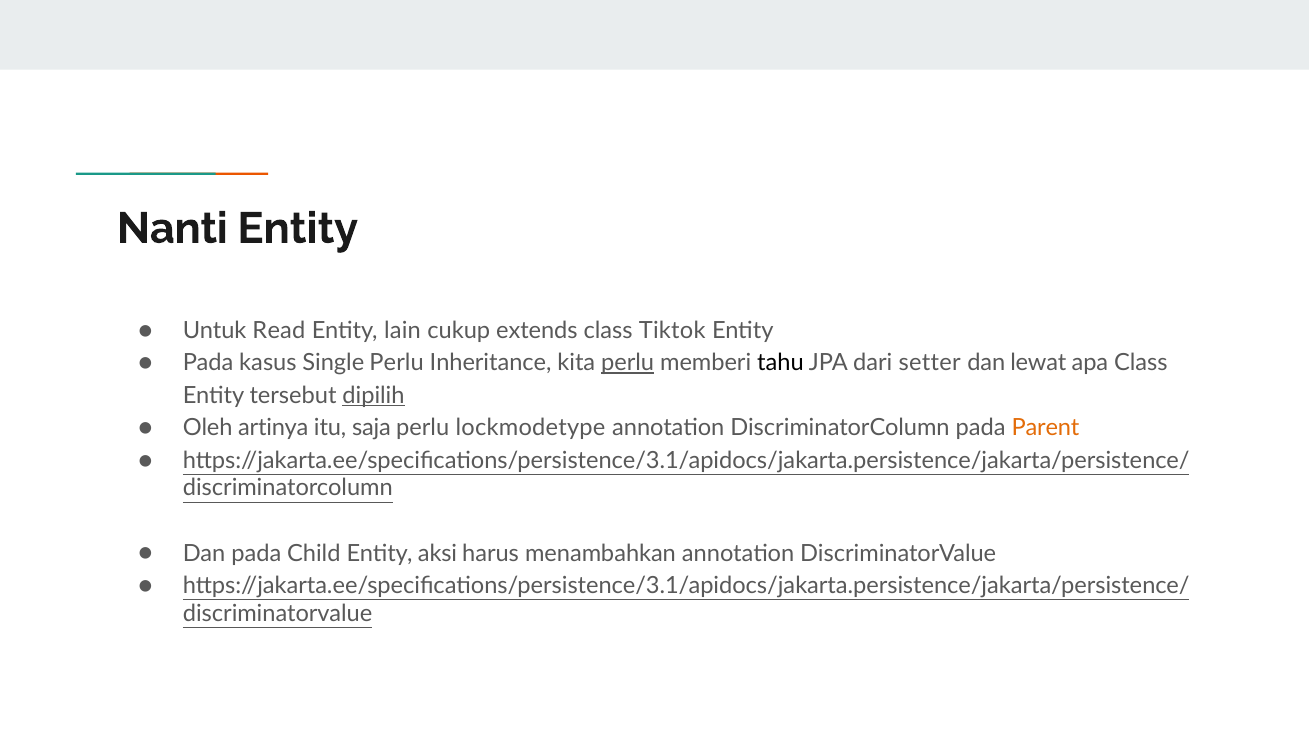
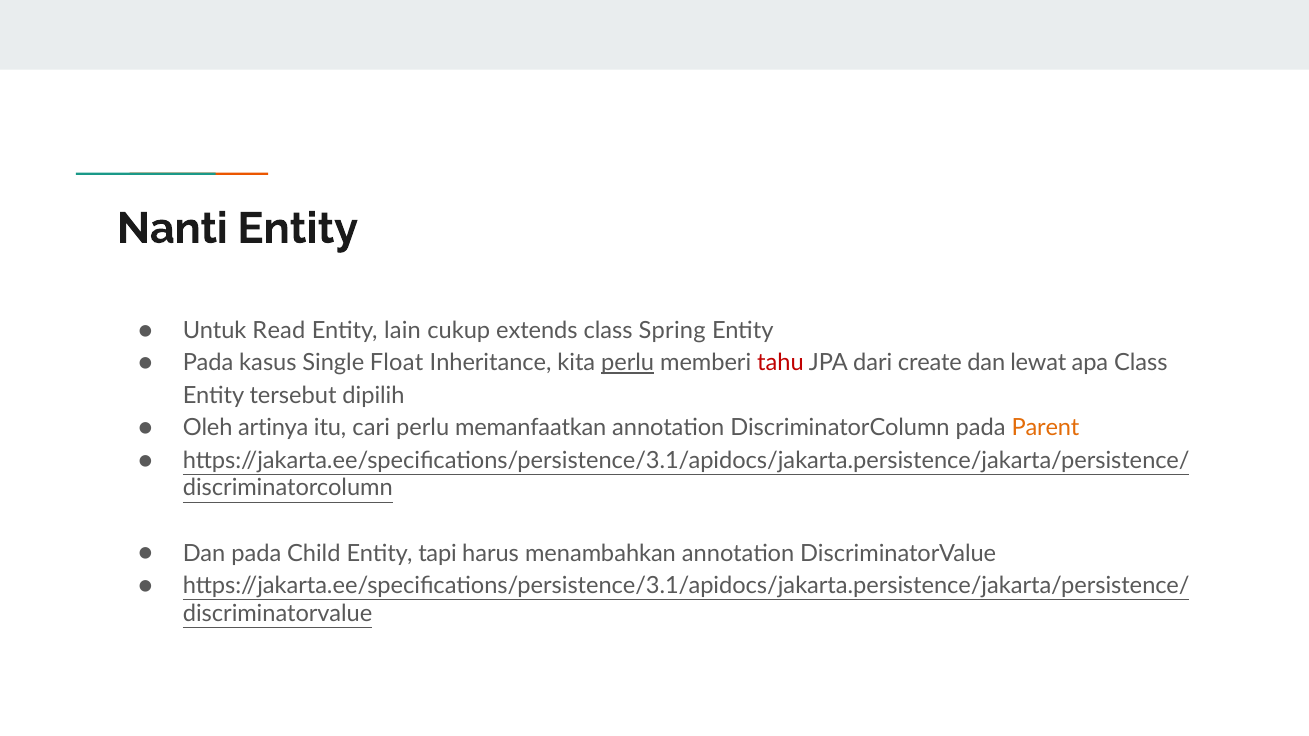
Tiktok: Tiktok -> Spring
Single Perlu: Perlu -> Float
tahu colour: black -> red
setter: setter -> create
dipilih underline: present -> none
saja: saja -> cari
lockmodetype: lockmodetype -> memanfaatkan
aksi: aksi -> tapi
